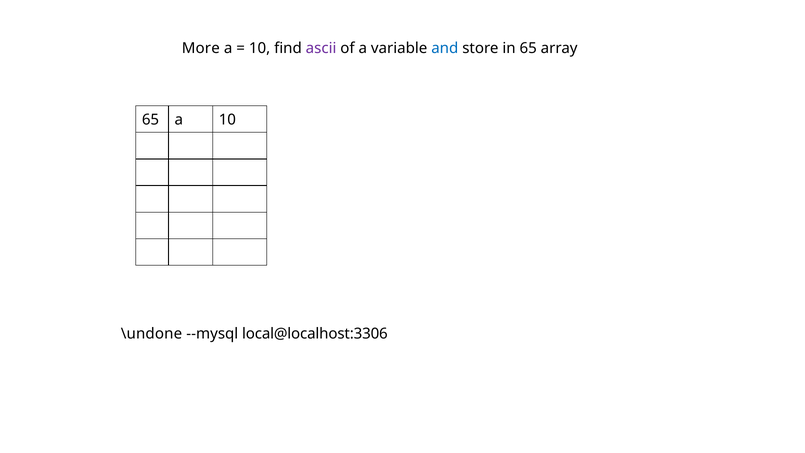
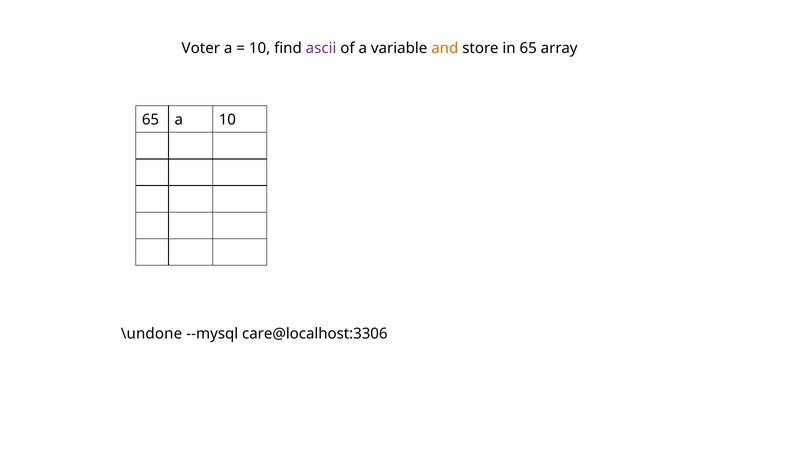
More: More -> Voter
and colour: blue -> orange
local@localhost:3306: local@localhost:3306 -> care@localhost:3306
